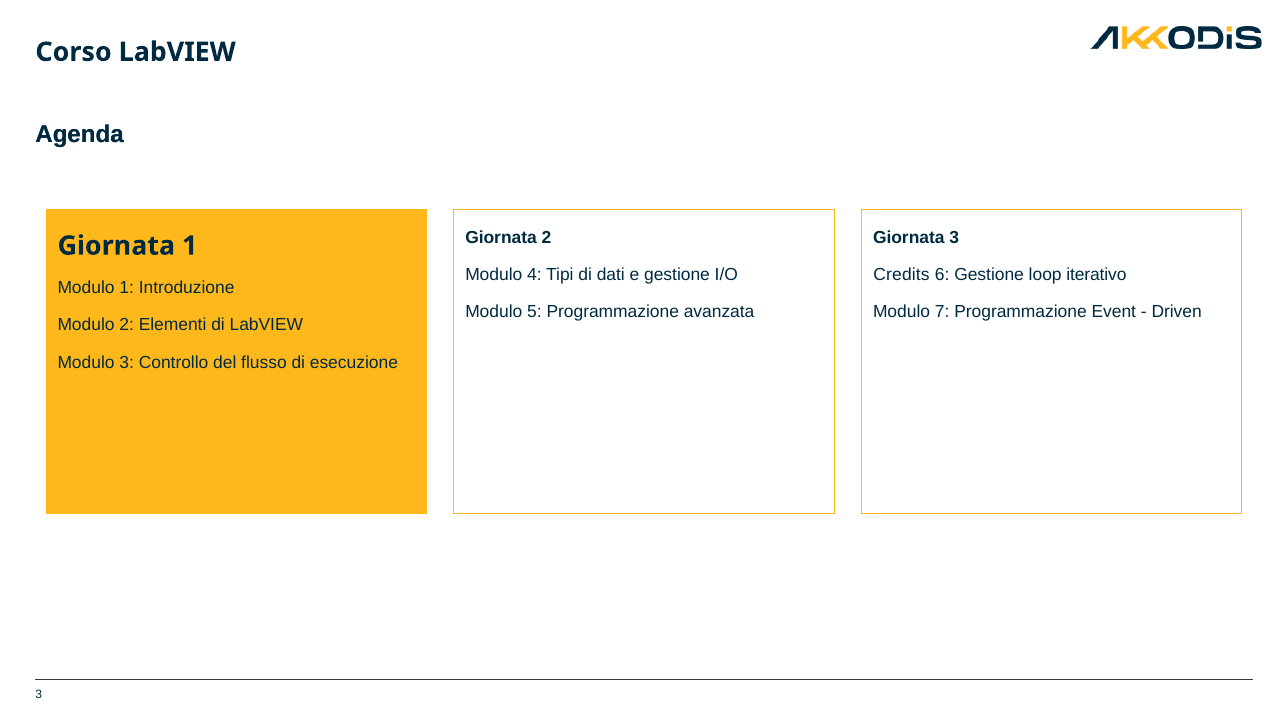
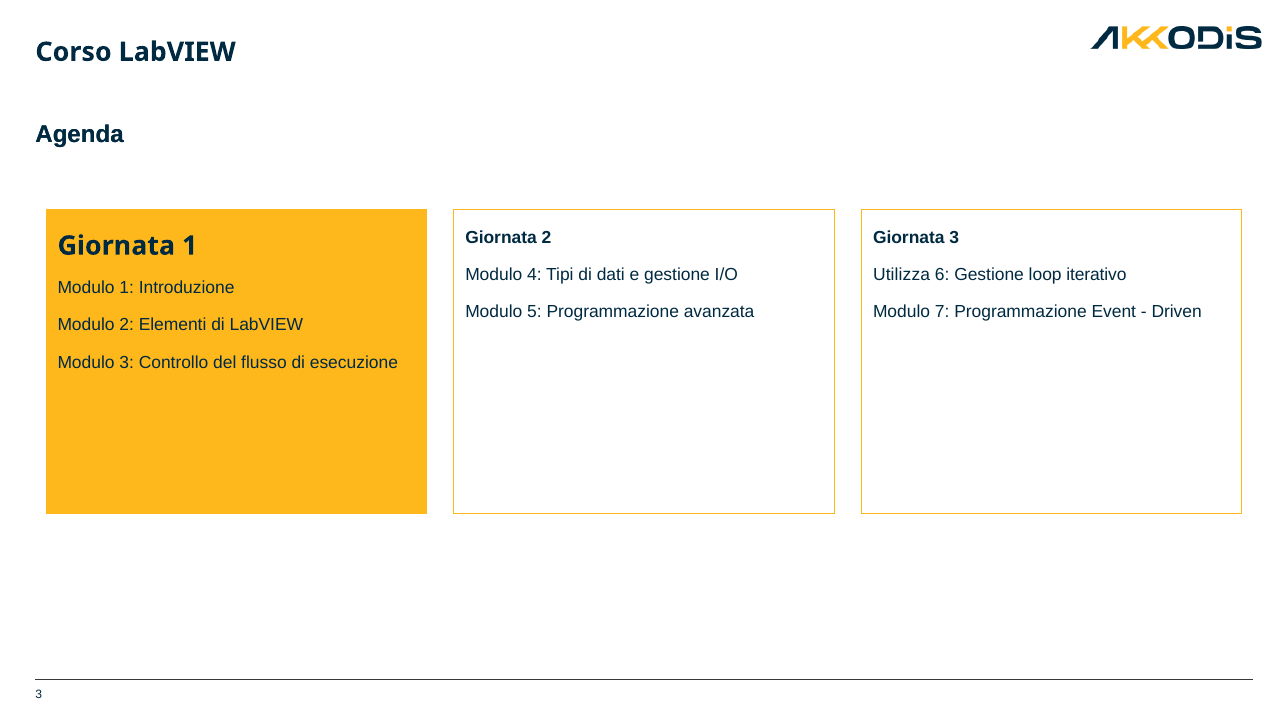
Credits: Credits -> Utilizza
